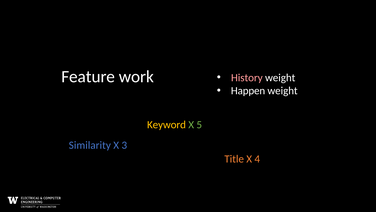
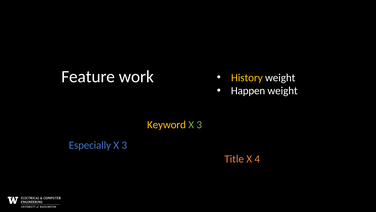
History colour: pink -> yellow
5 at (199, 124): 5 -> 3
Similarity: Similarity -> Especially
